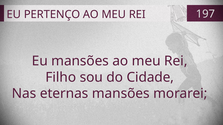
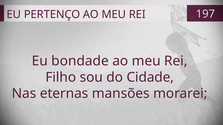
Eu mansões: mansões -> bondade
